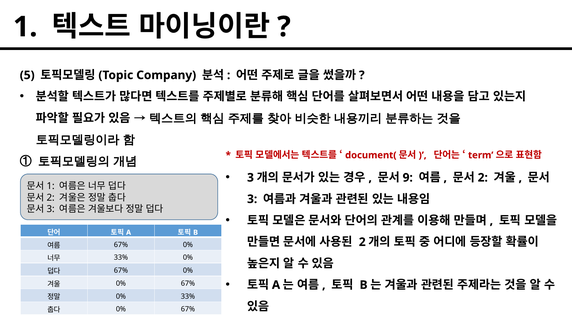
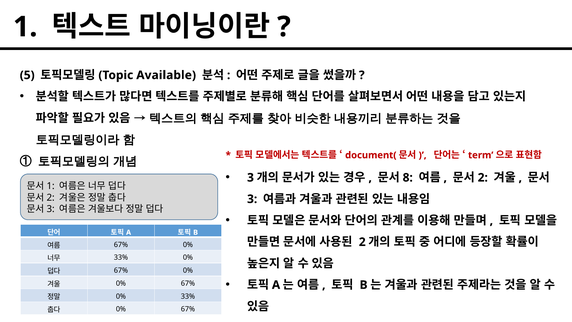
Company: Company -> Available
9: 9 -> 8
